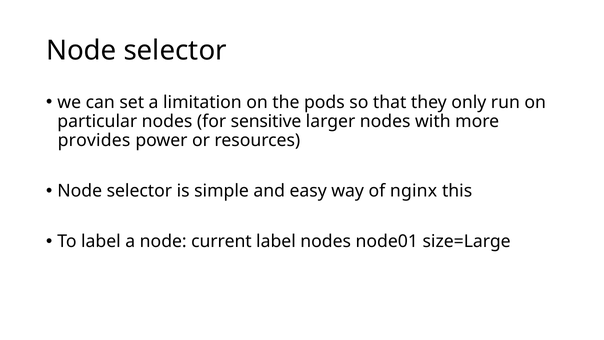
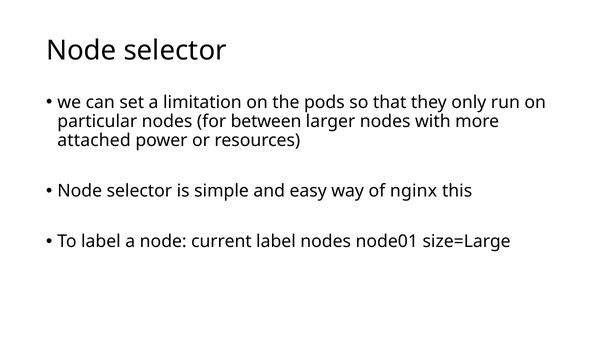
sensitive: sensitive -> between
provides: provides -> attached
